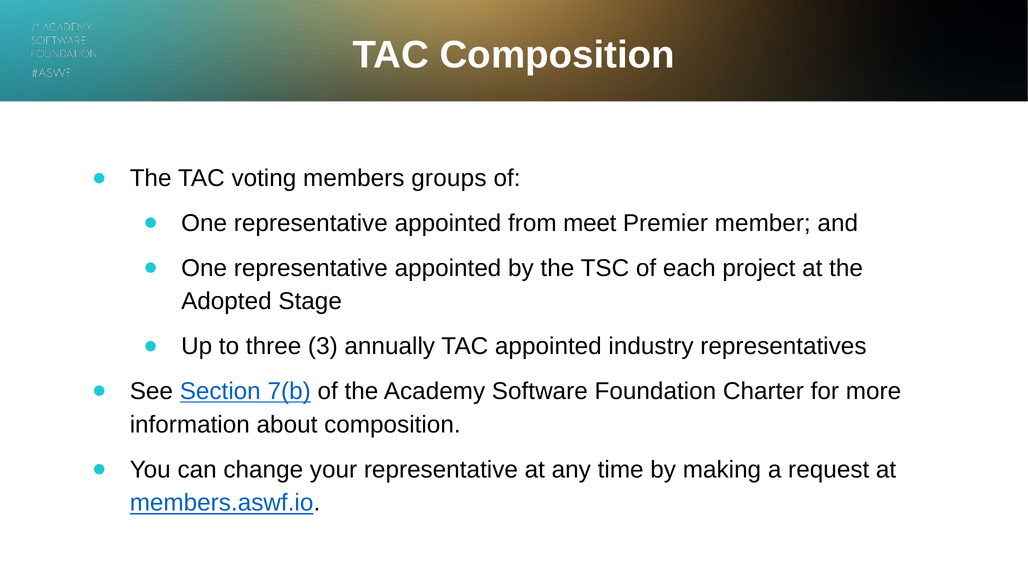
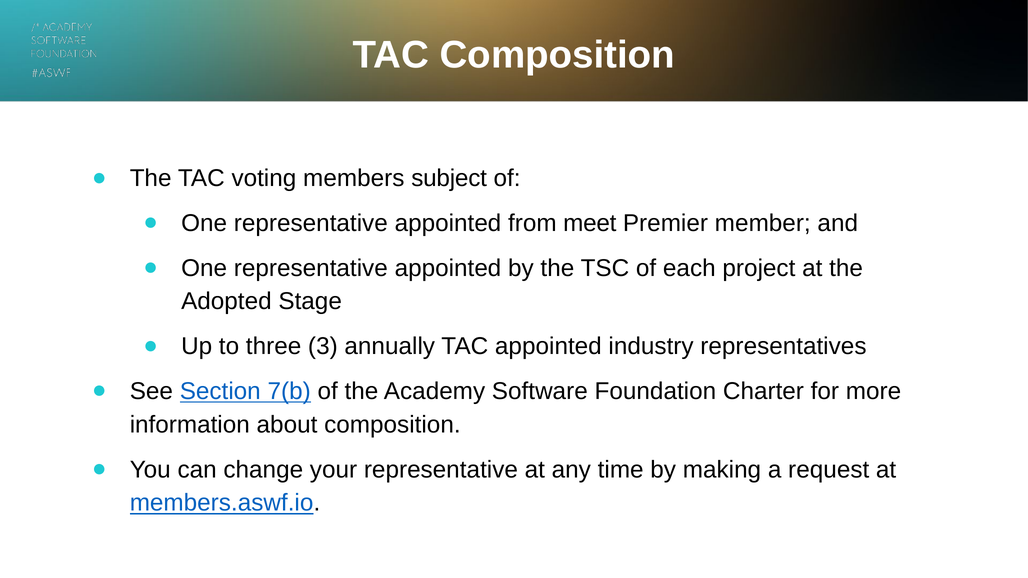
groups: groups -> subject
